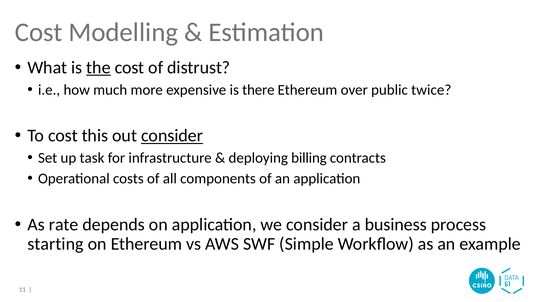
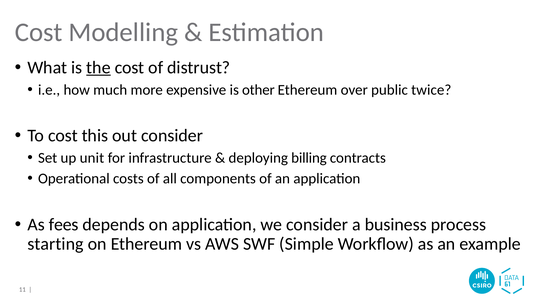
there: there -> other
consider at (172, 136) underline: present -> none
task: task -> unit
rate: rate -> fees
